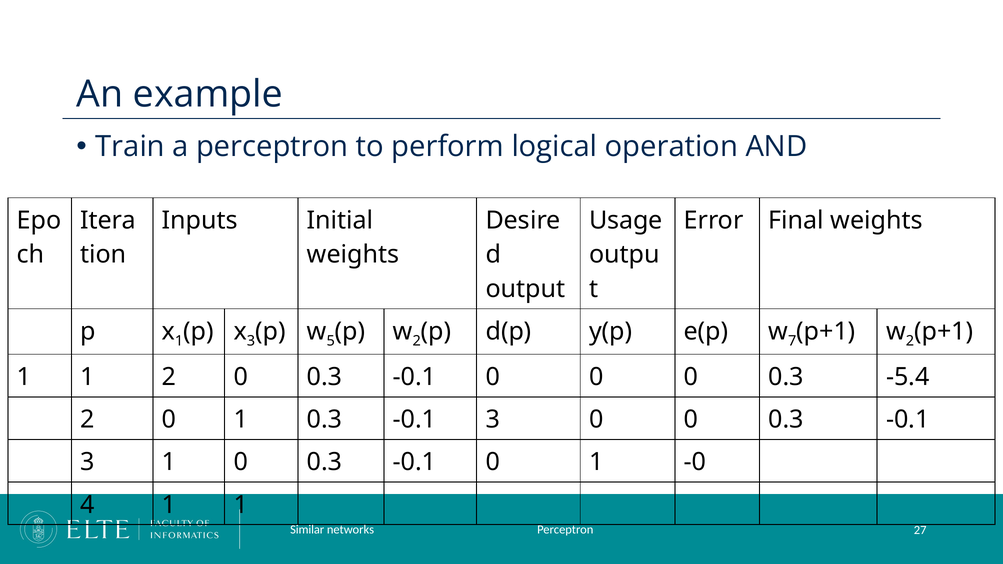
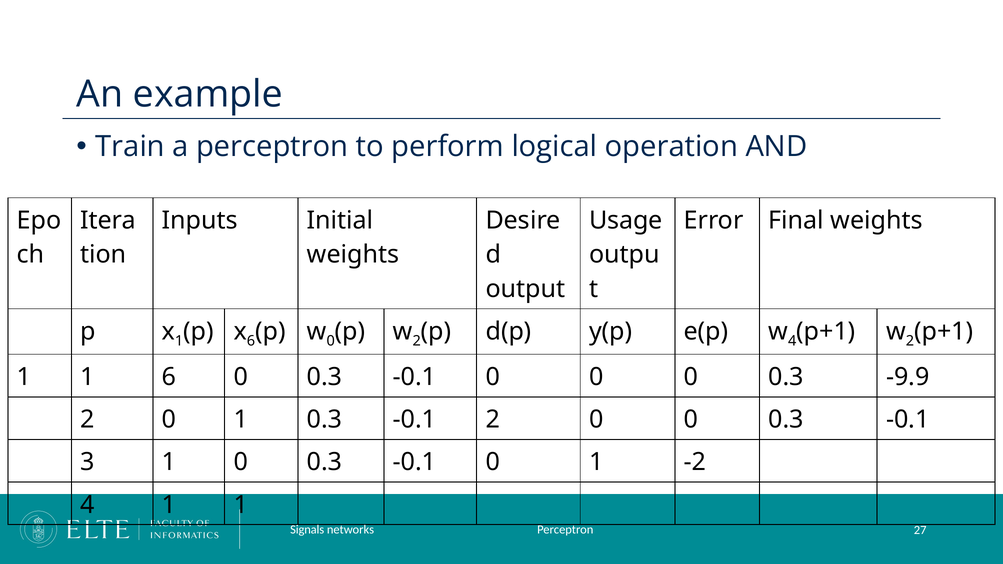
3 at (251, 341): 3 -> 6
5 at (331, 341): 5 -> 0
7 at (792, 341): 7 -> 4
1 2: 2 -> 6
-5.4: -5.4 -> -9.9
1 0.3 -0.1 3: 3 -> 2
-0: -0 -> -2
Similar: Similar -> Signals
